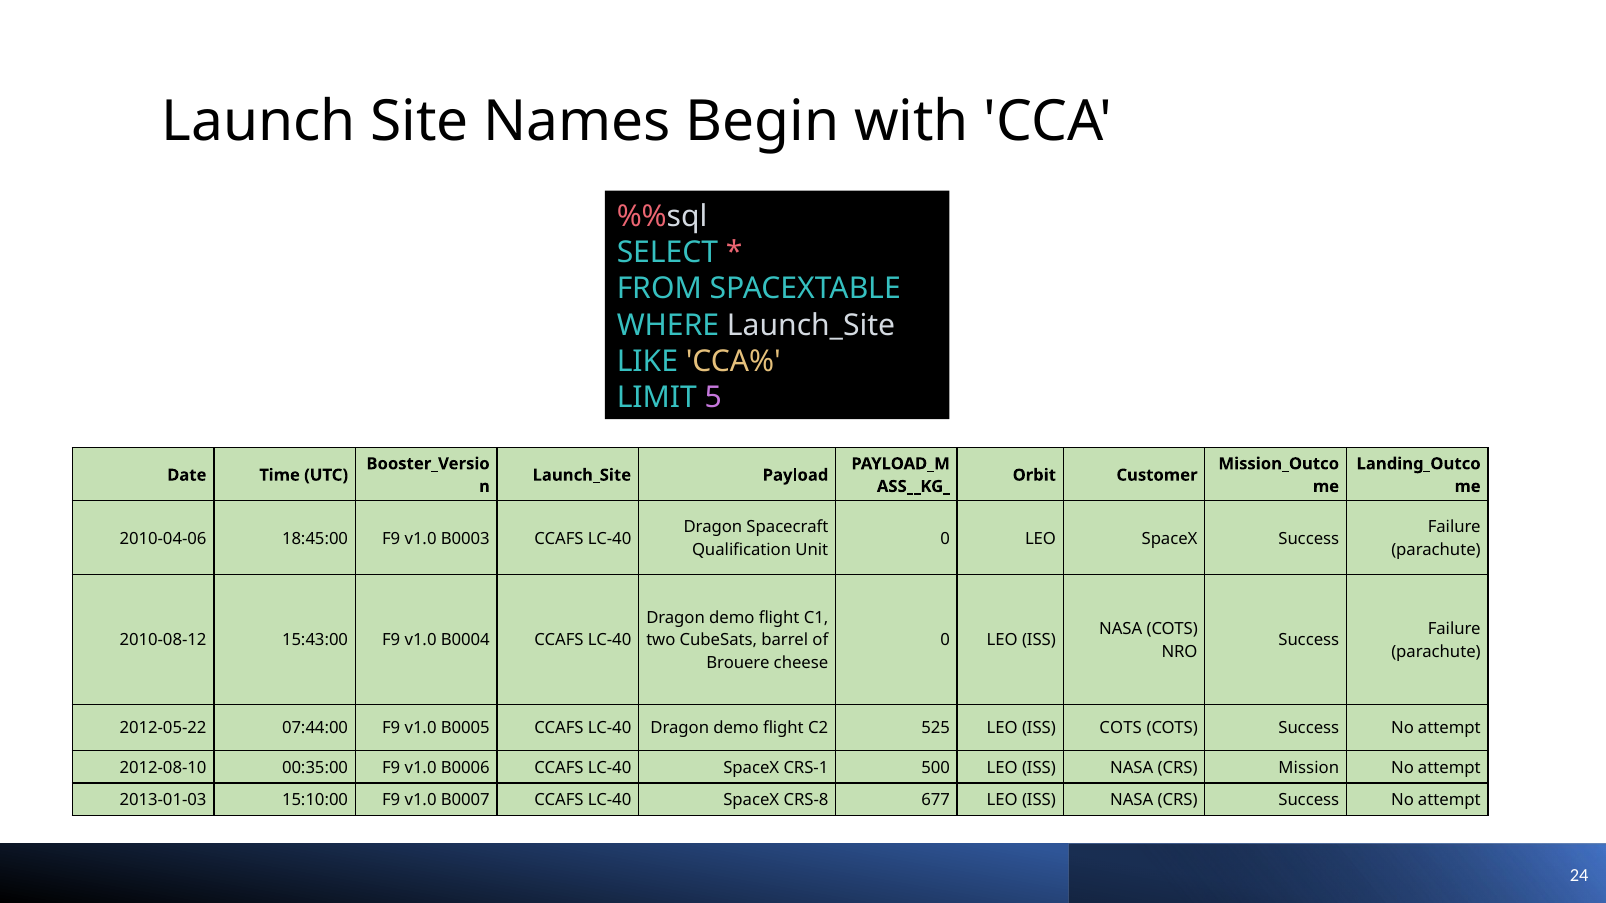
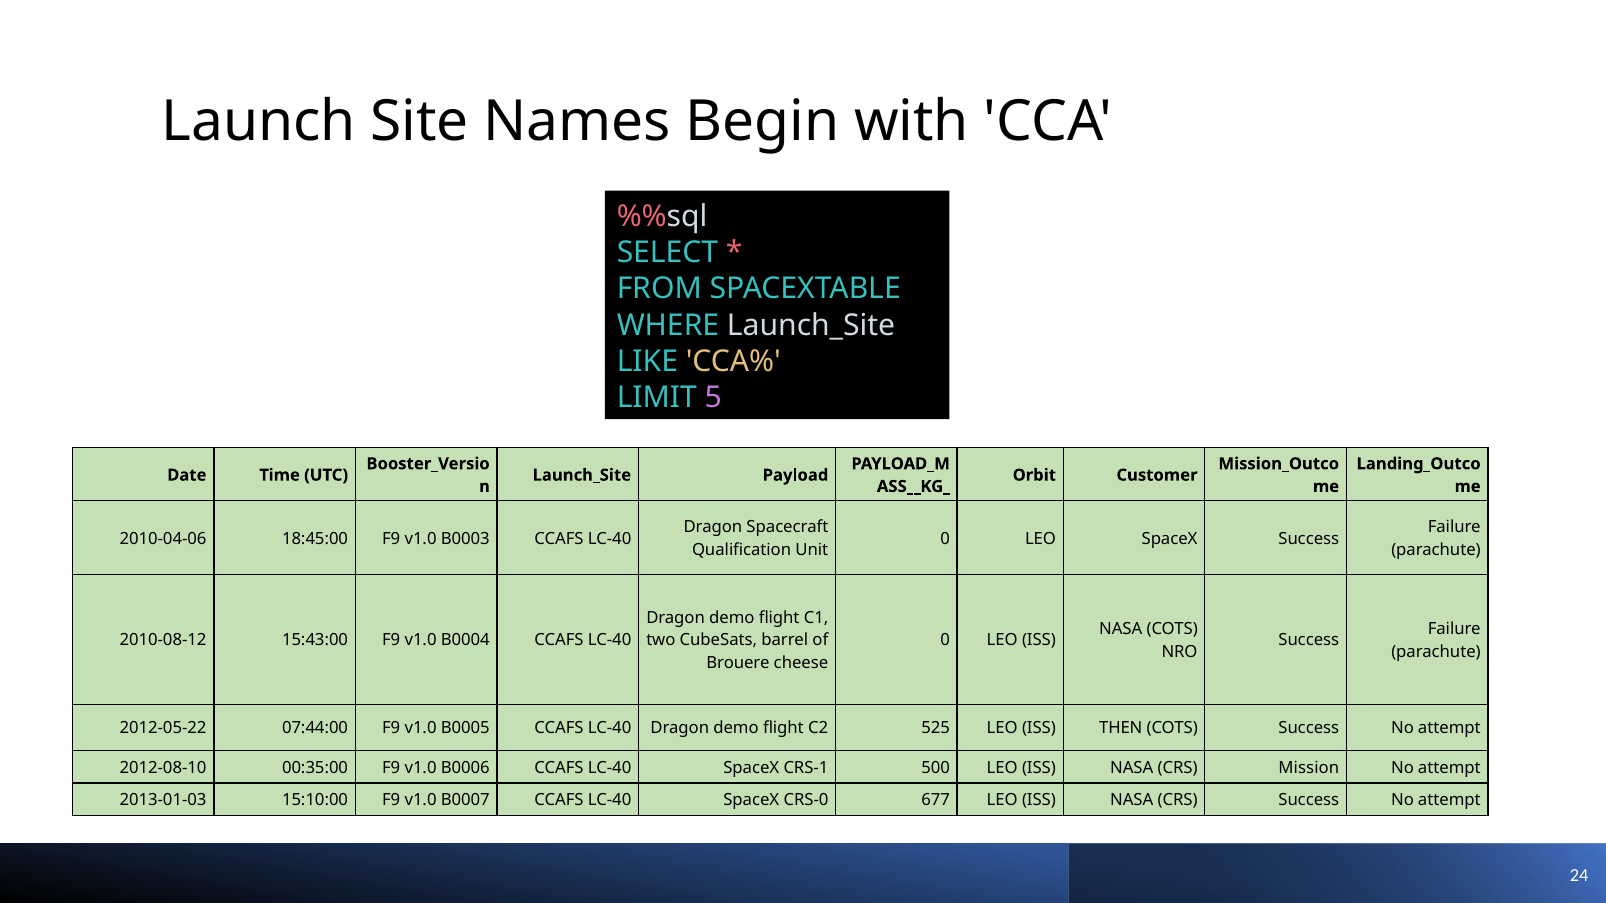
ISS COTS: COTS -> THEN
CRS-8: CRS-8 -> CRS-0
